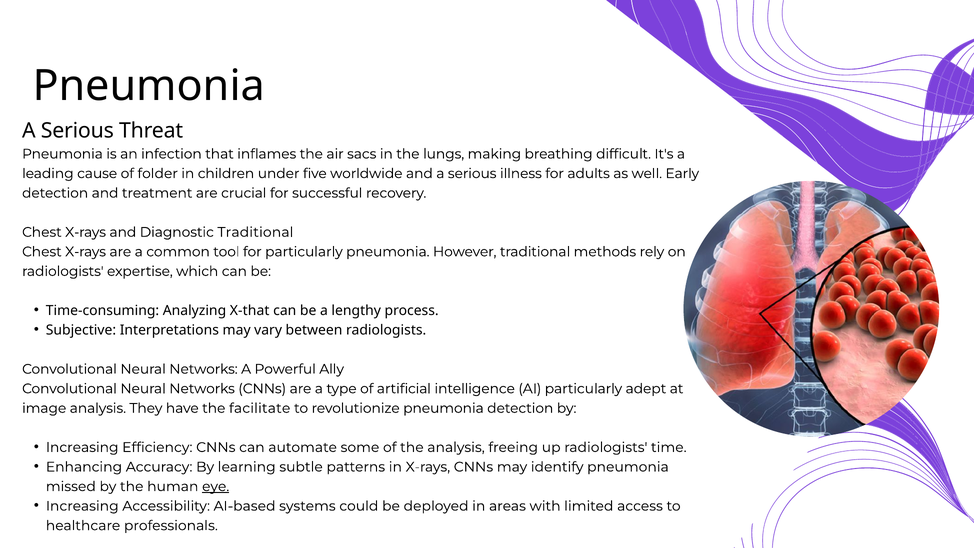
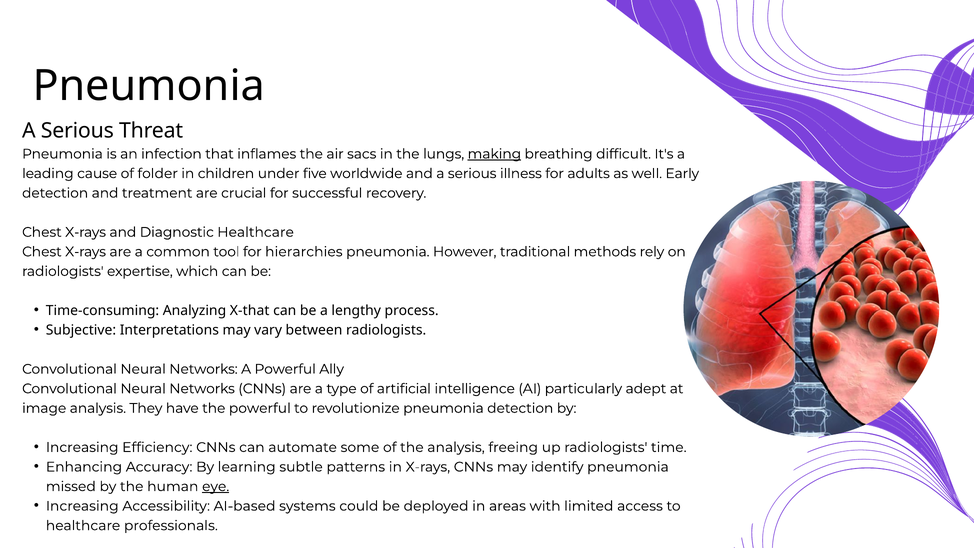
making underline: none -> present
Diagnostic Traditional: Traditional -> Healthcare
for particularly: particularly -> hierarchies
the facilitate: facilitate -> powerful
